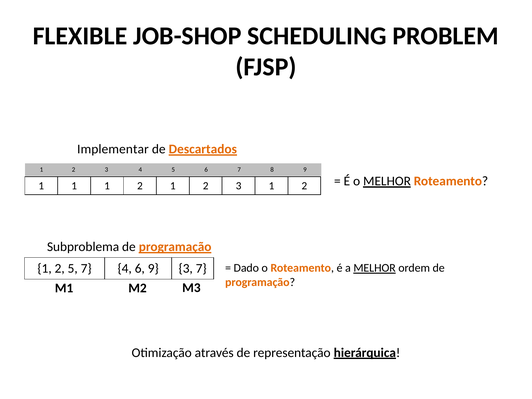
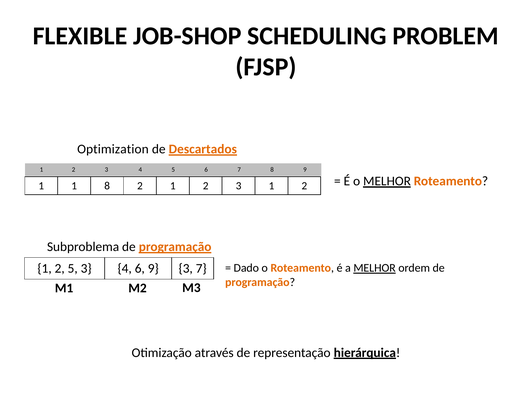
Implementar: Implementar -> Optimization
1 1 1: 1 -> 8
5 7: 7 -> 3
